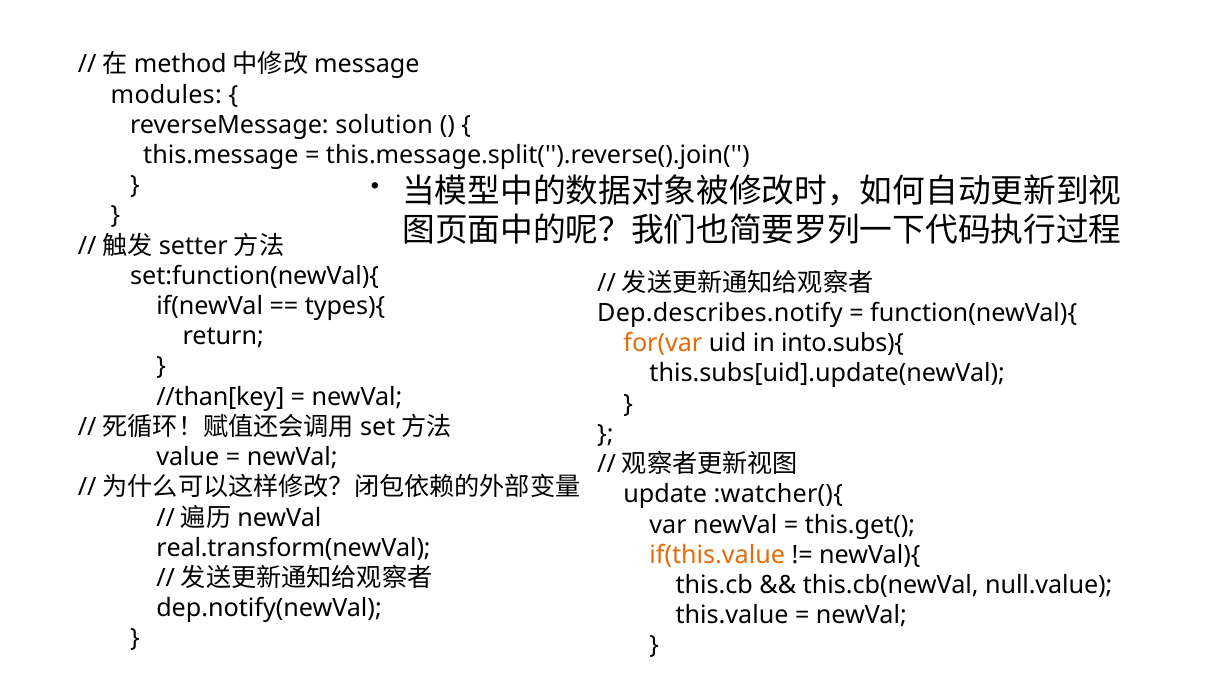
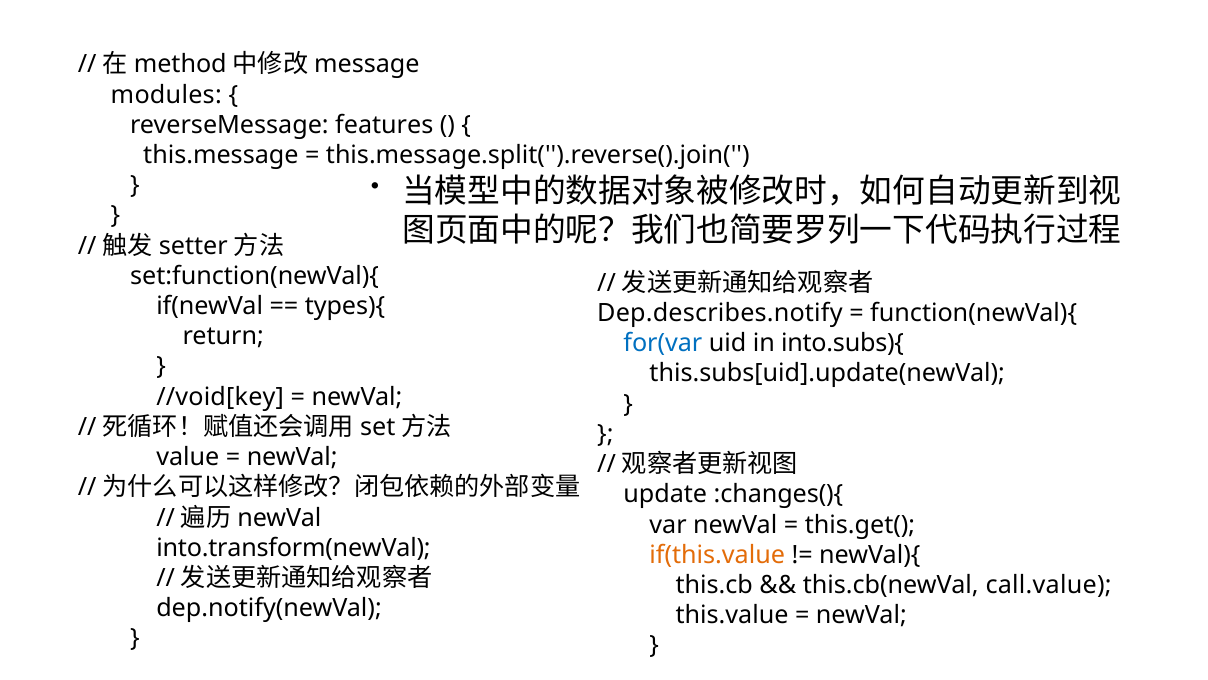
solution: solution -> features
for(var colour: orange -> blue
//than[key: //than[key -> //void[key
:watcher(){: :watcher(){ -> :changes(){
real.transform(newVal: real.transform(newVal -> into.transform(newVal
null.value: null.value -> call.value
